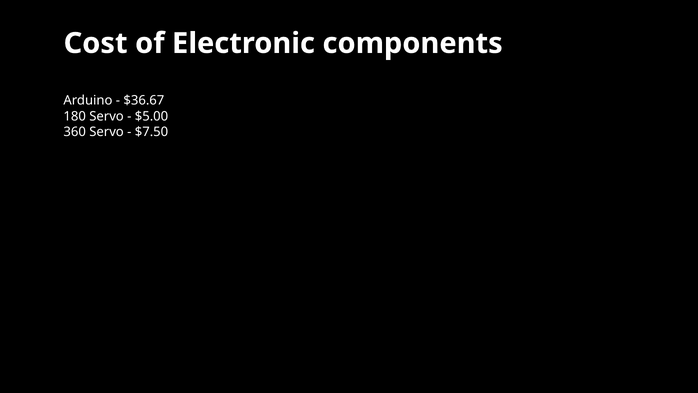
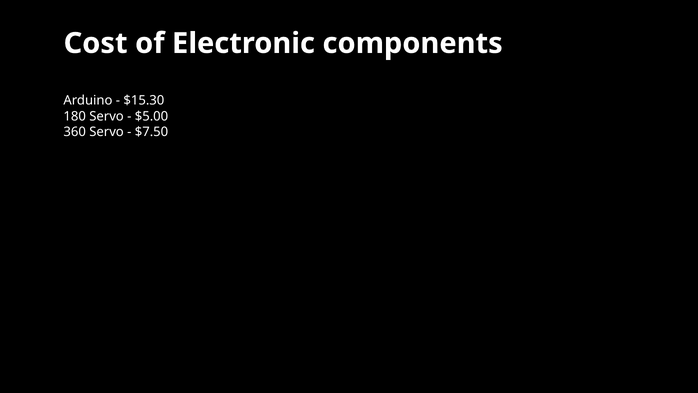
$36.67: $36.67 -> $15.30
